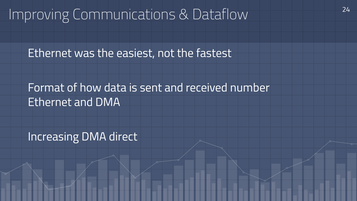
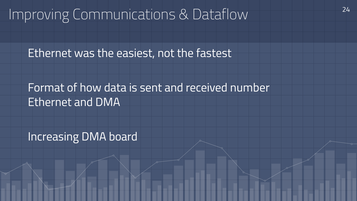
direct: direct -> board
